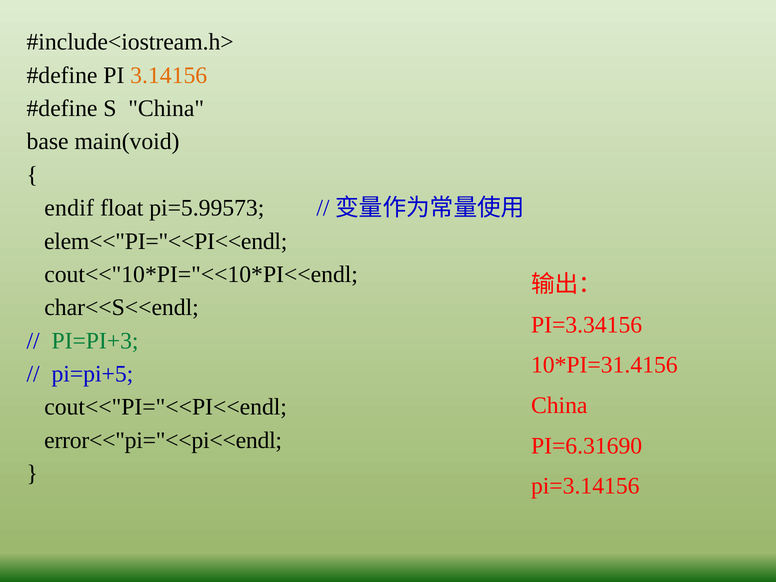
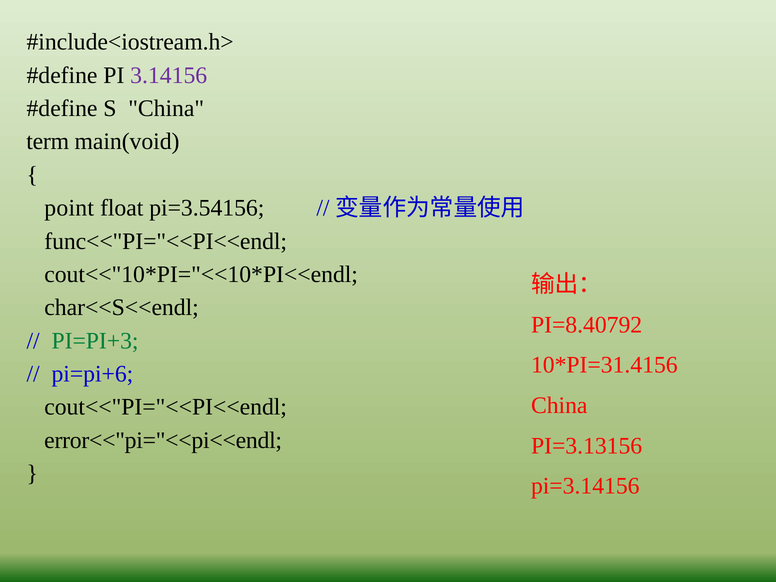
3.14156 colour: orange -> purple
base: base -> term
endif: endif -> point
pi=5.99573: pi=5.99573 -> pi=3.54156
elem<<"PI="<<PI<<endl: elem<<"PI="<<PI<<endl -> func<<"PI="<<PI<<endl
PI=3.34156: PI=3.34156 -> PI=8.40792
pi=pi+5: pi=pi+5 -> pi=pi+6
PI=6.31690: PI=6.31690 -> PI=3.13156
